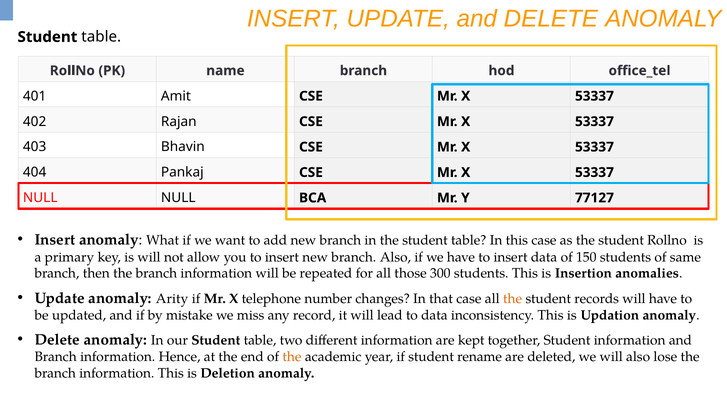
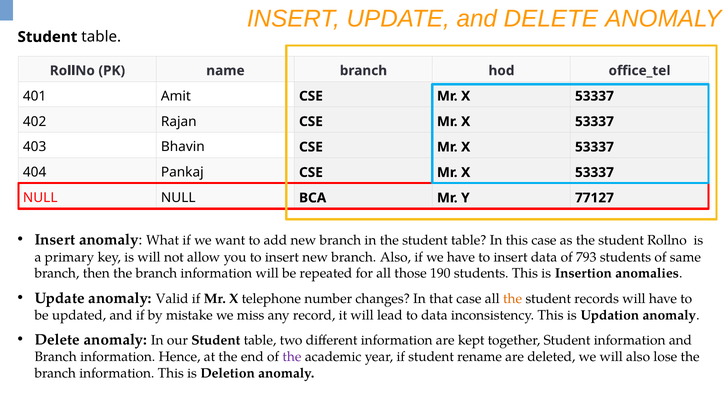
150: 150 -> 793
300: 300 -> 190
Arity: Arity -> Valid
the at (292, 357) colour: orange -> purple
